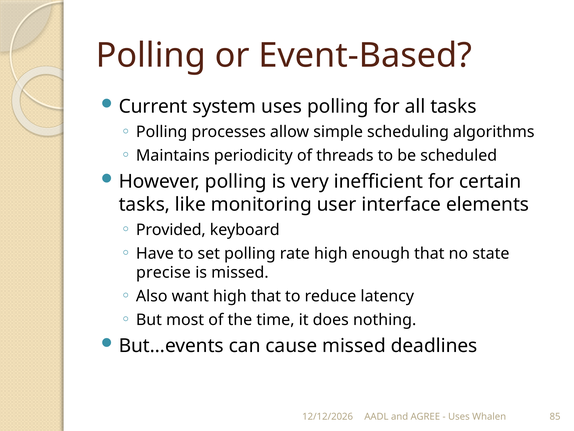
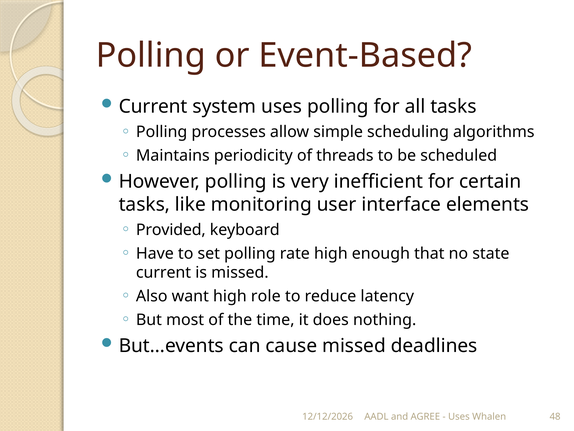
precise at (163, 272): precise -> current
high that: that -> role
85: 85 -> 48
